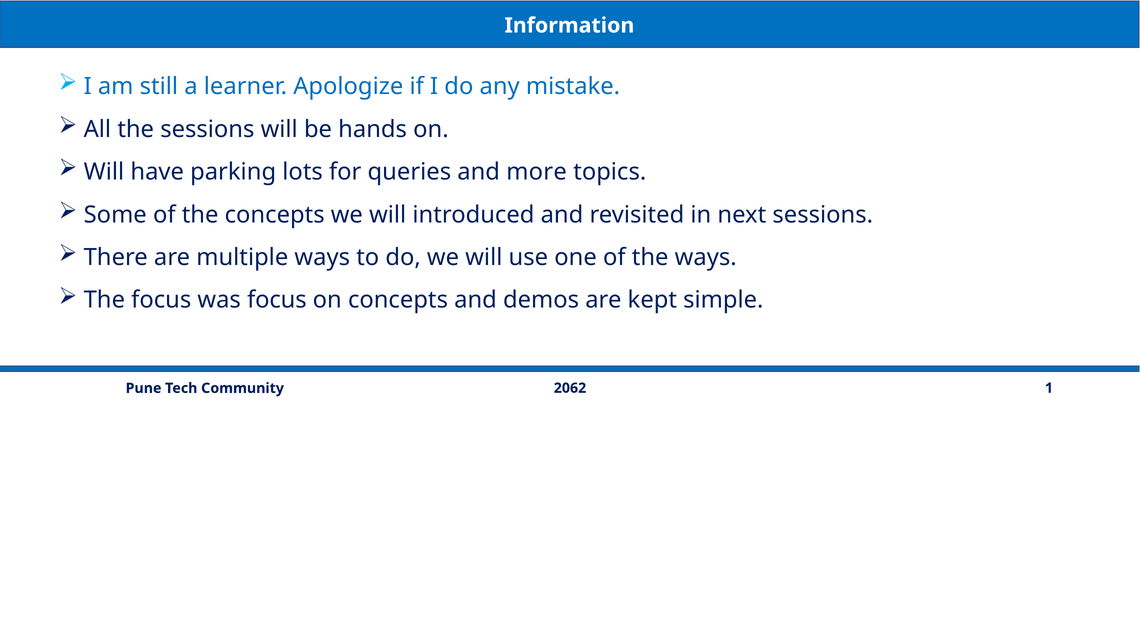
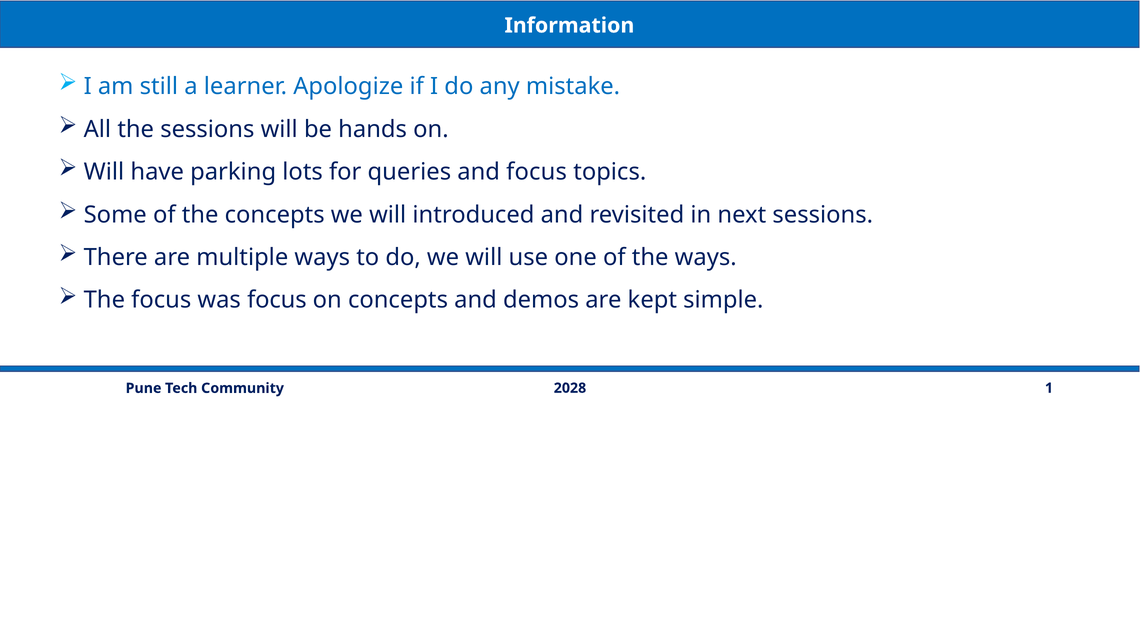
and more: more -> focus
2062: 2062 -> 2028
